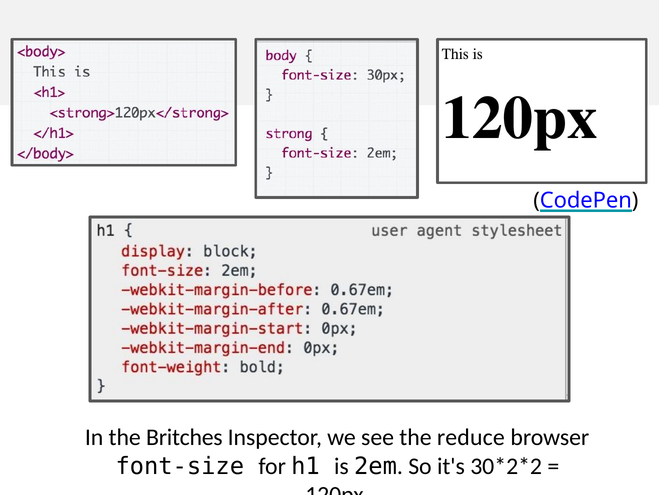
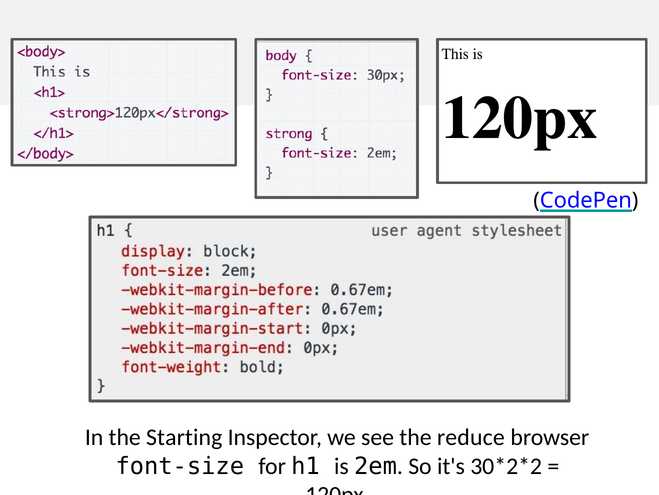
Britches: Britches -> Starting
